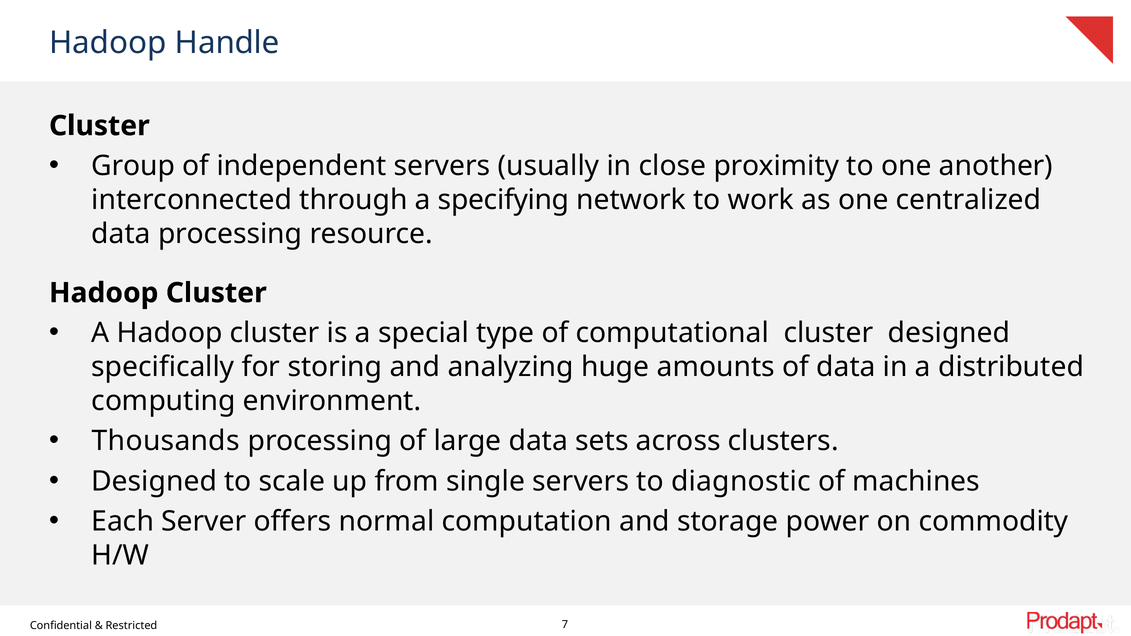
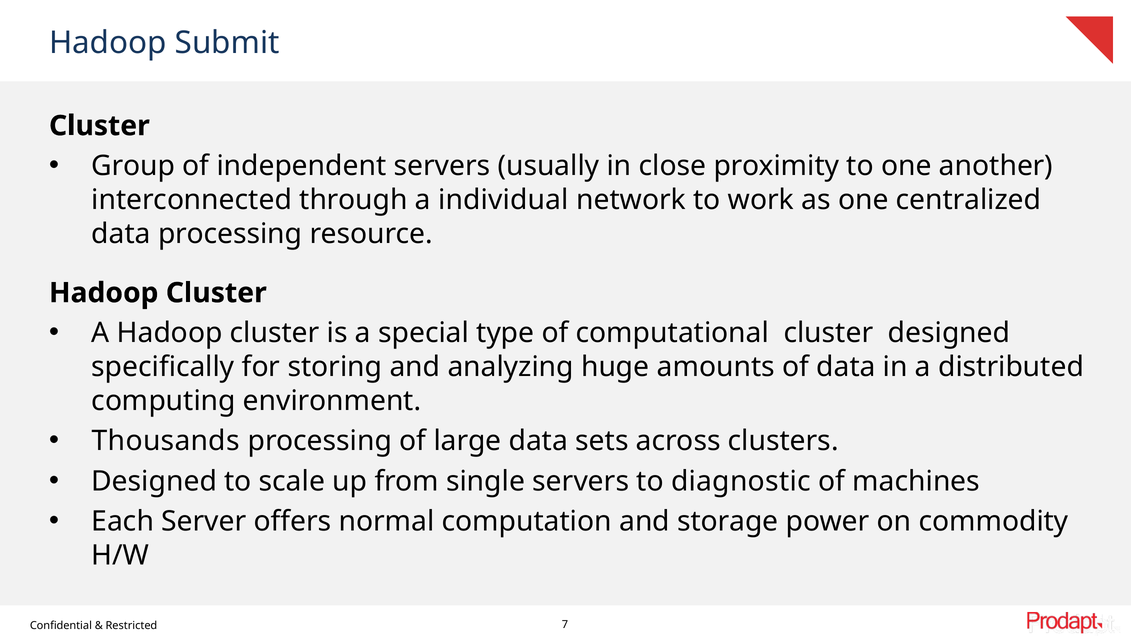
Handle: Handle -> Submit
specifying: specifying -> individual
